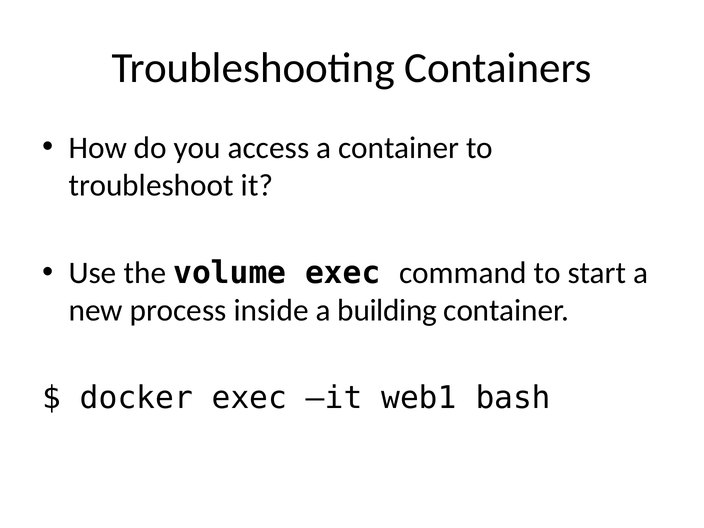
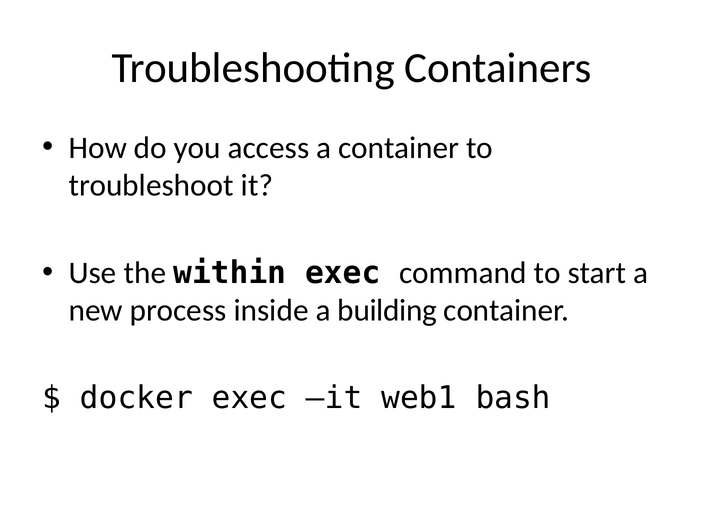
volume: volume -> within
